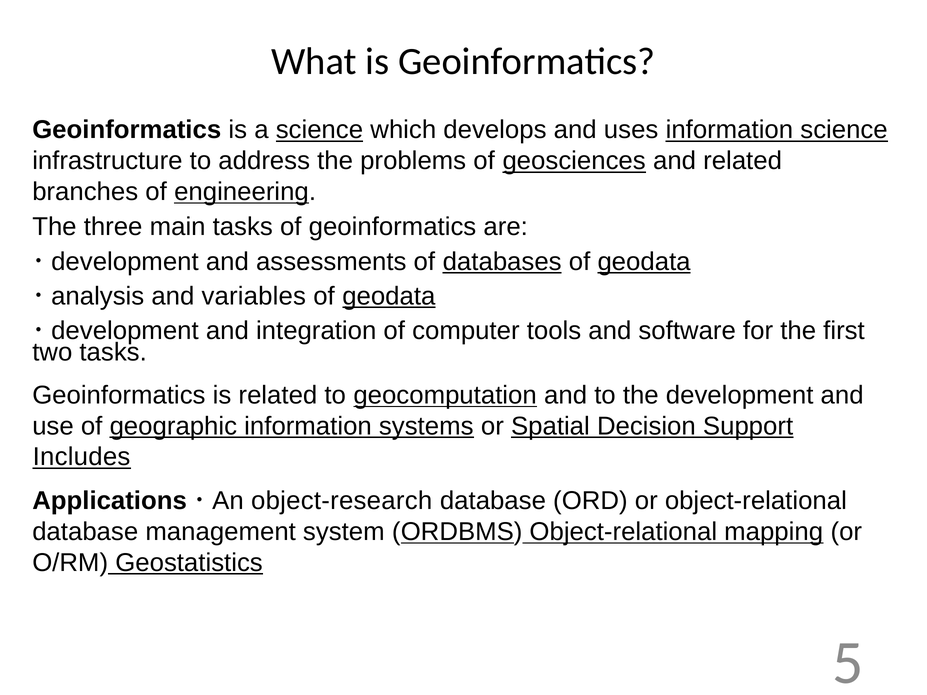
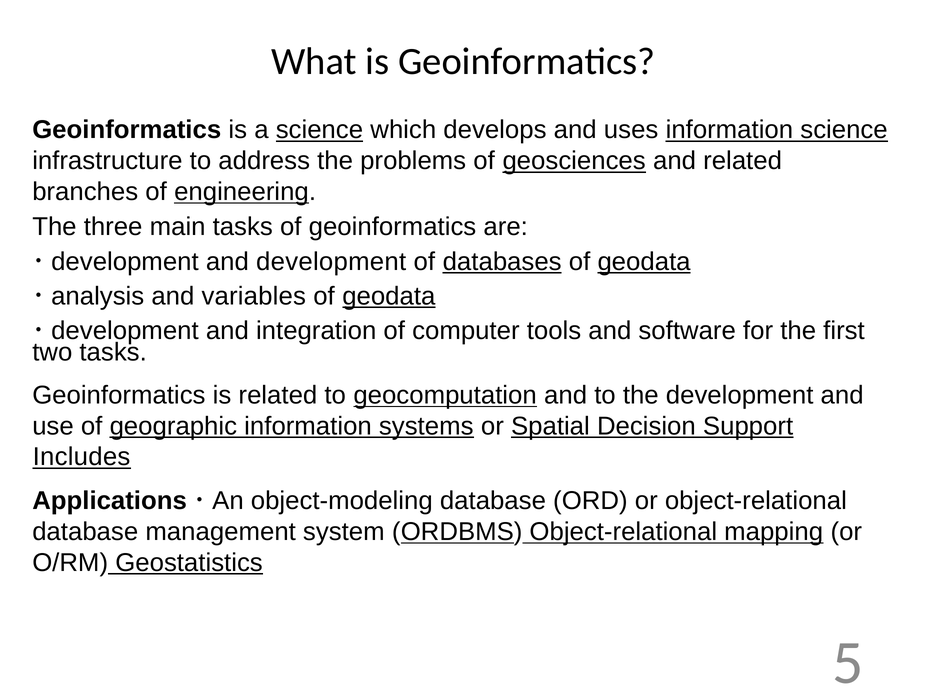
and assessments: assessments -> development
object-research: object-research -> object-modeling
